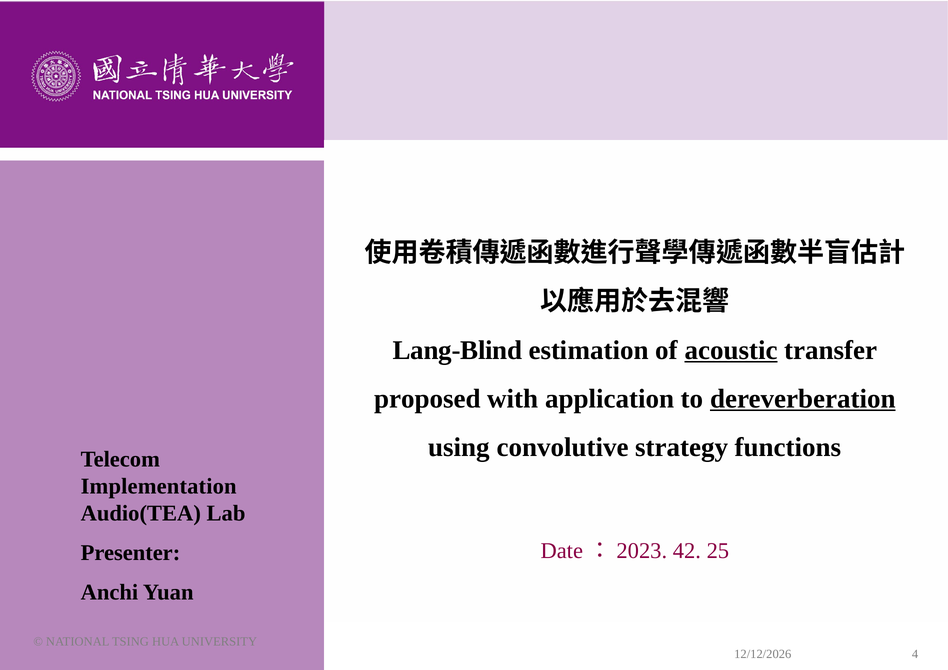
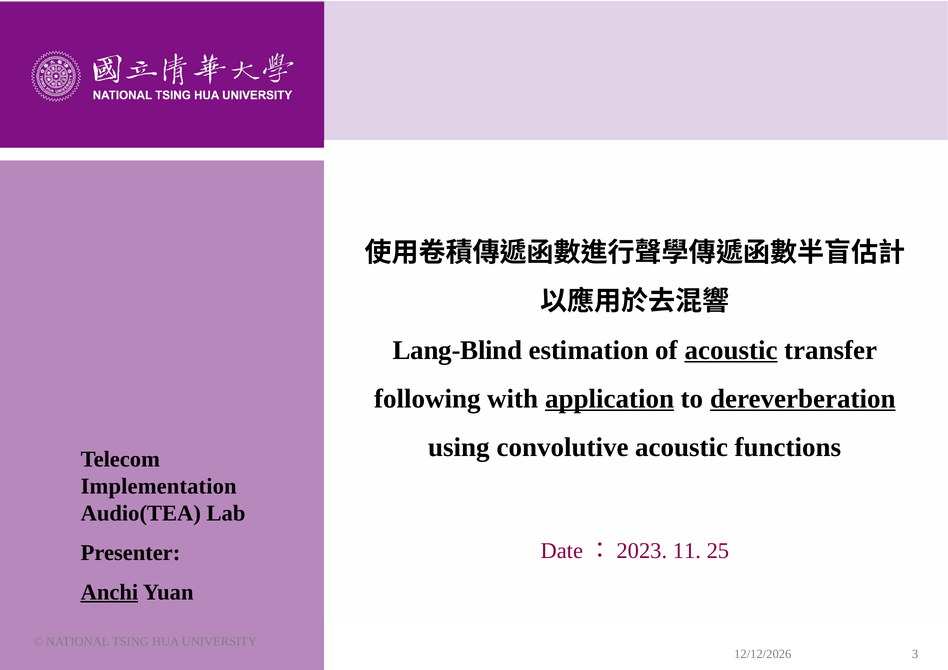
proposed: proposed -> following
application underline: none -> present
convolutive strategy: strategy -> acoustic
42: 42 -> 11
Anchi underline: none -> present
4: 4 -> 3
